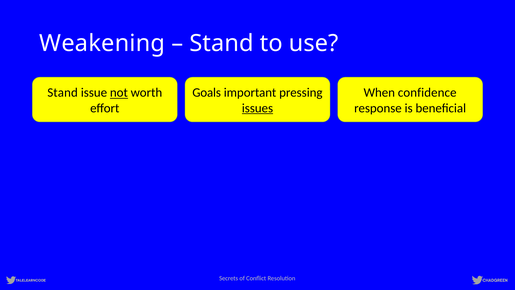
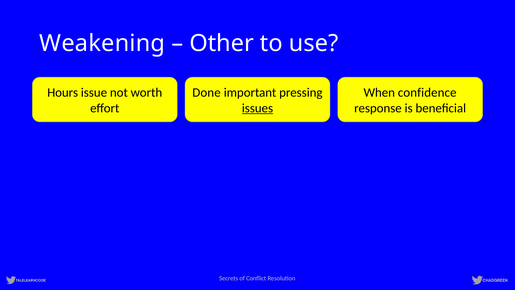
Stand at (222, 43): Stand -> Other
Stand at (63, 93): Stand -> Hours
not underline: present -> none
Goals: Goals -> Done
